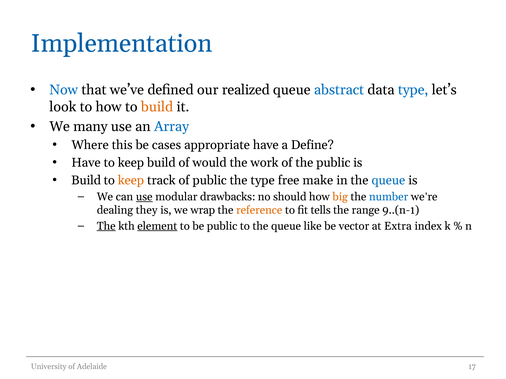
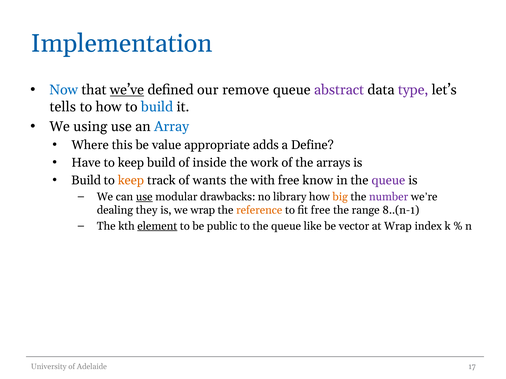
we’ve underline: none -> present
realized: realized -> remove
abstract colour: blue -> purple
type at (413, 90) colour: blue -> purple
look: look -> tells
build at (157, 107) colour: orange -> blue
many: many -> using
cases: cases -> value
appropriate have: have -> adds
would: would -> inside
the public: public -> arrays
of public: public -> wants
the type: type -> with
make: make -> know
queue at (388, 181) colour: blue -> purple
should: should -> library
number colour: blue -> purple
fit tells: tells -> free
9..(n-1: 9..(n-1 -> 8..(n-1
The at (106, 226) underline: present -> none
at Extra: Extra -> Wrap
